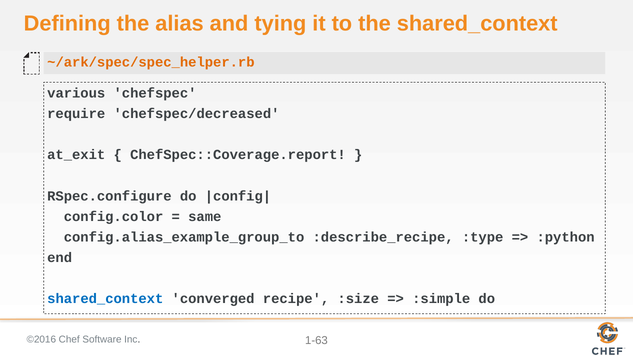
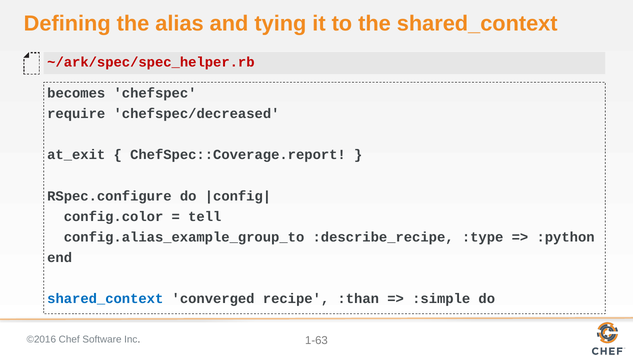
~/ark/spec/spec_helper.rb colour: orange -> red
various: various -> becomes
same: same -> tell
:size: :size -> :than
